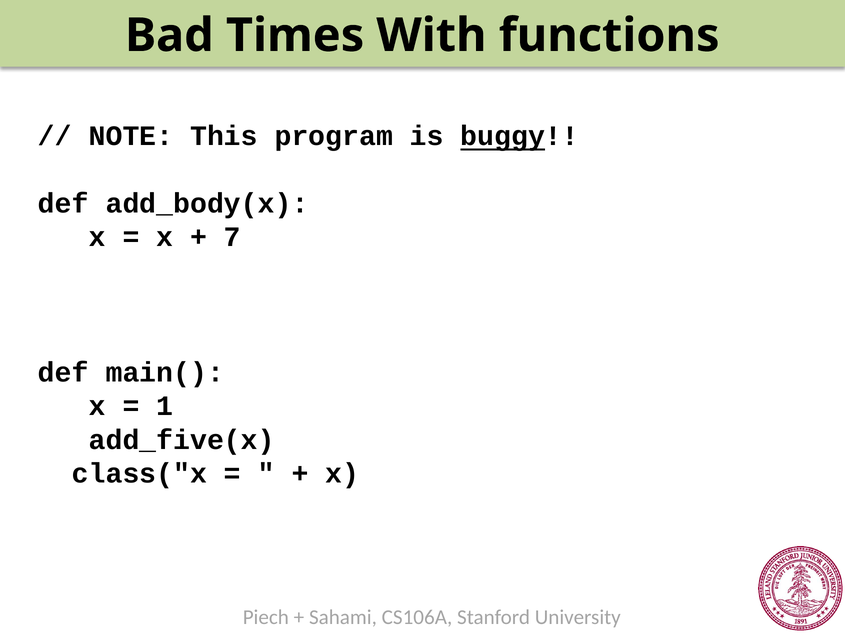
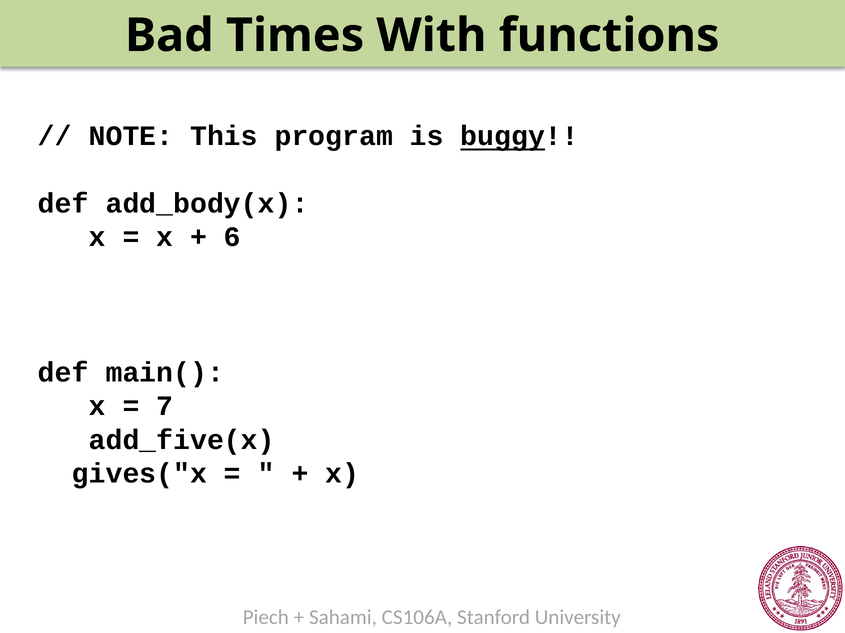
7: 7 -> 6
1: 1 -> 7
class("x: class("x -> gives("x
